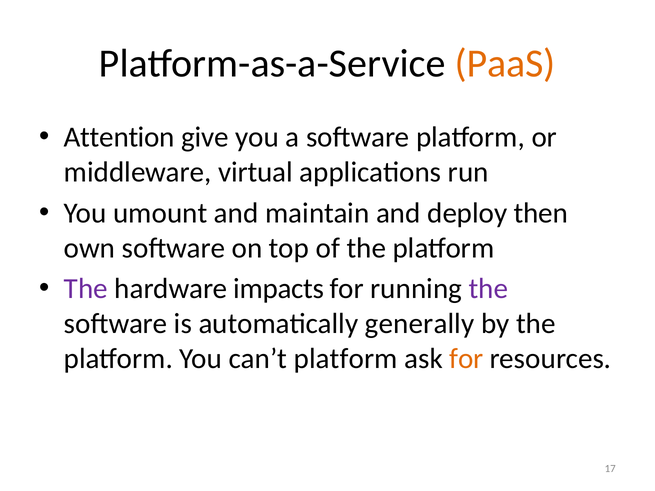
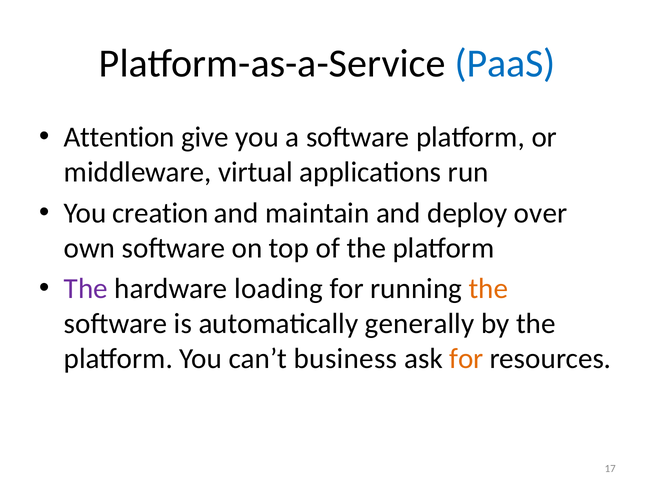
PaaS colour: orange -> blue
umount: umount -> creation
then: then -> over
impacts: impacts -> loading
the at (488, 289) colour: purple -> orange
can’t platform: platform -> business
